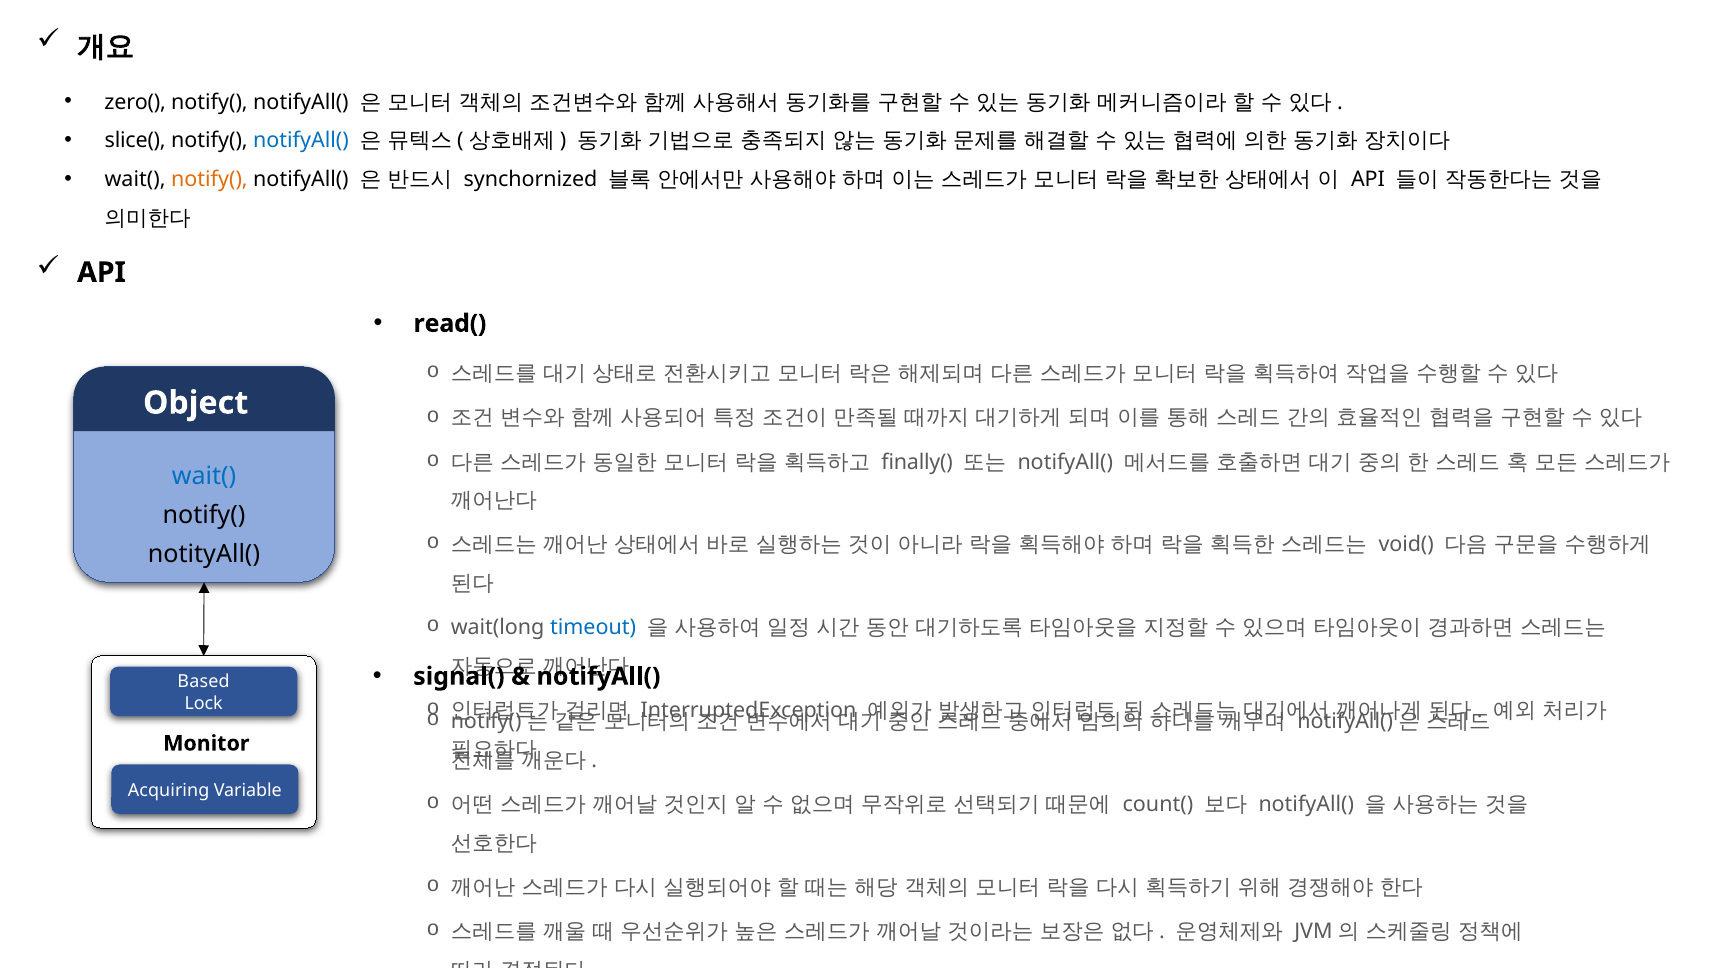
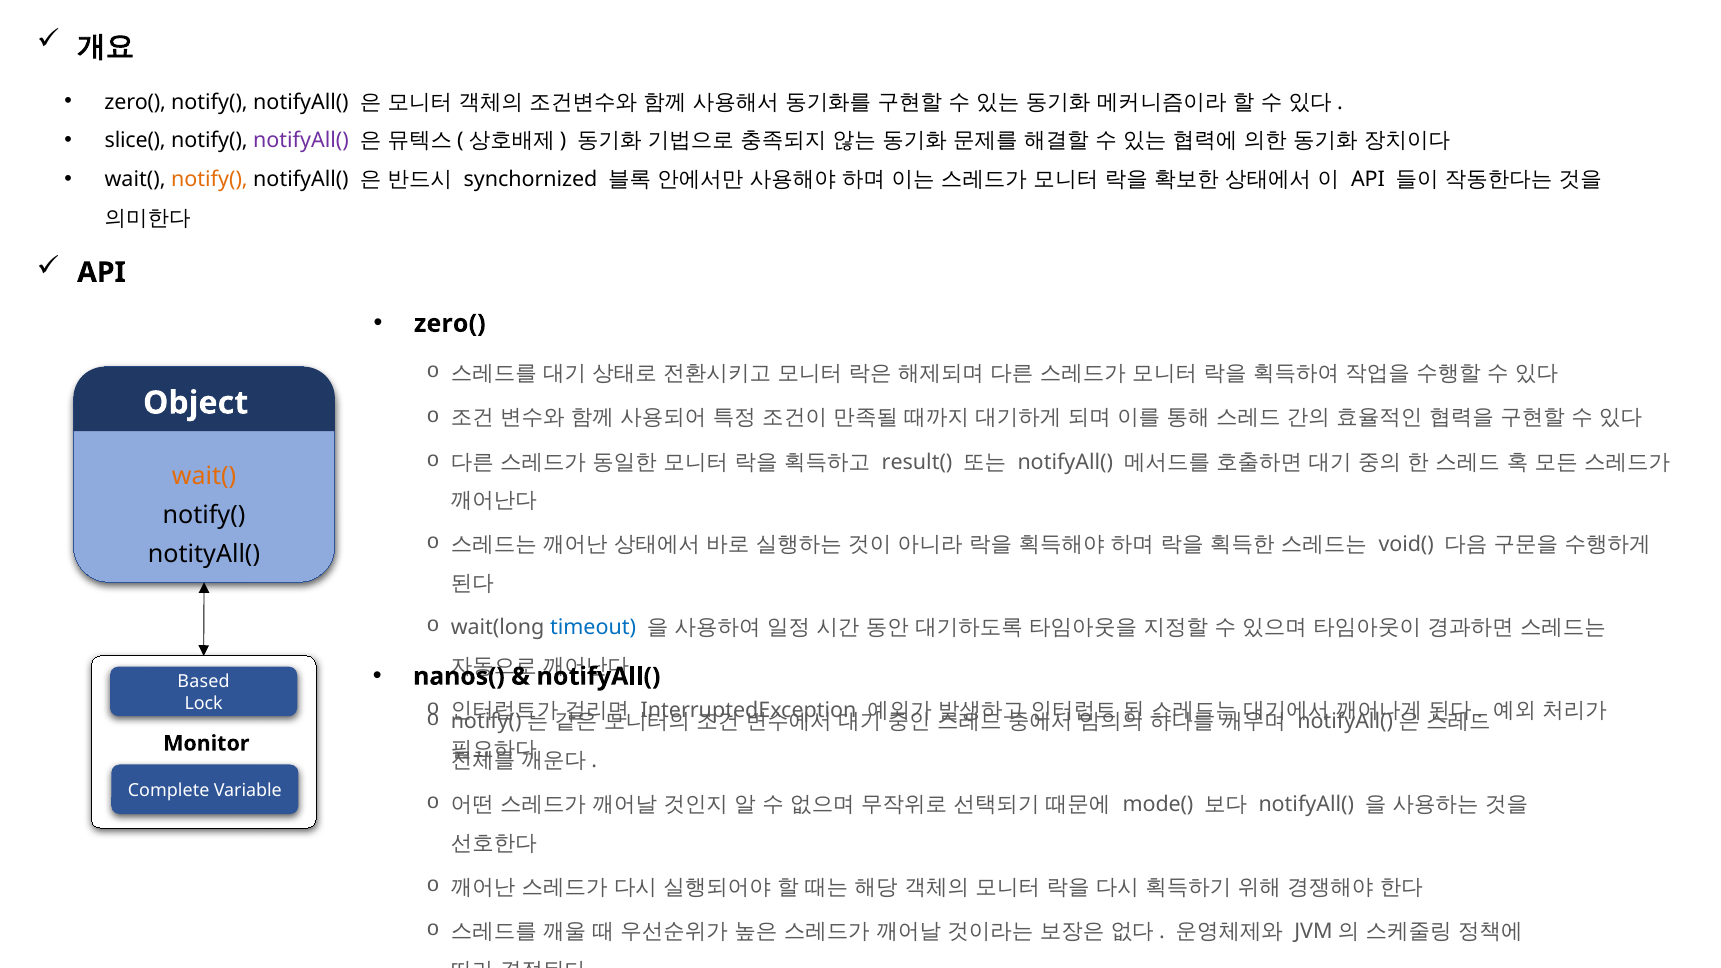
notifyAll( at (301, 141) colour: blue -> purple
read( at (450, 324): read( -> zero(
finally(: finally( -> result(
wait( at (204, 476) colour: blue -> orange
signal(: signal( -> nanos(
Acquiring: Acquiring -> Complete
count(: count( -> mode(
